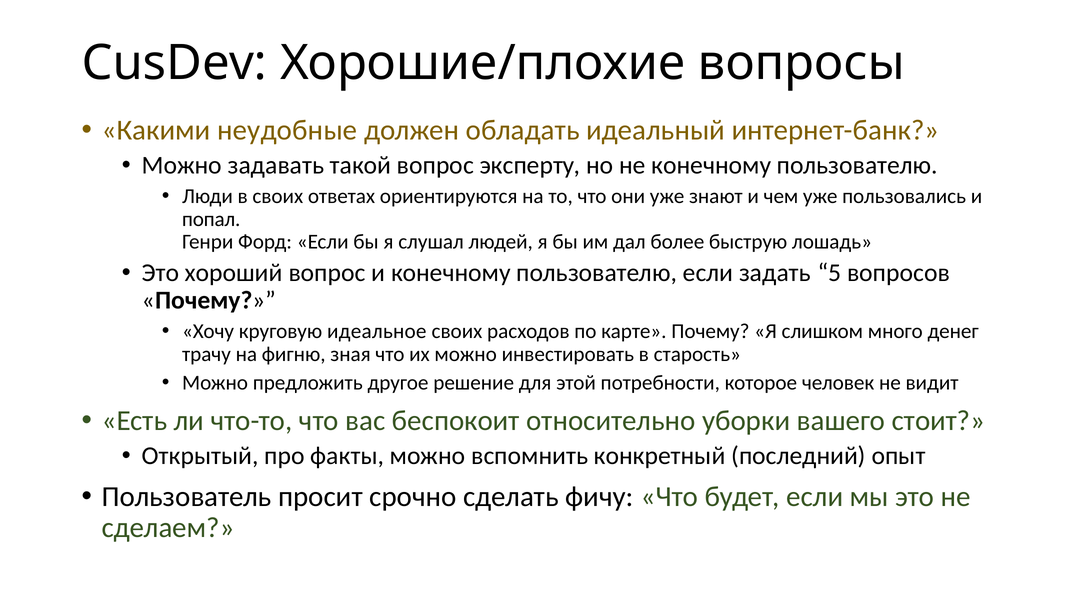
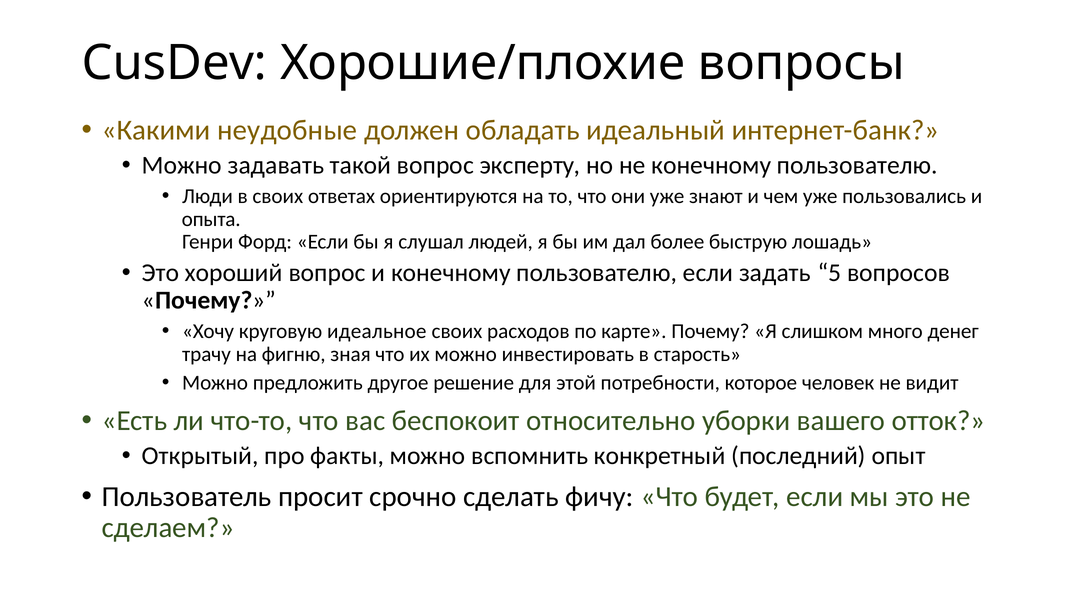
попал: попал -> опыта
стоит: стоит -> отток
